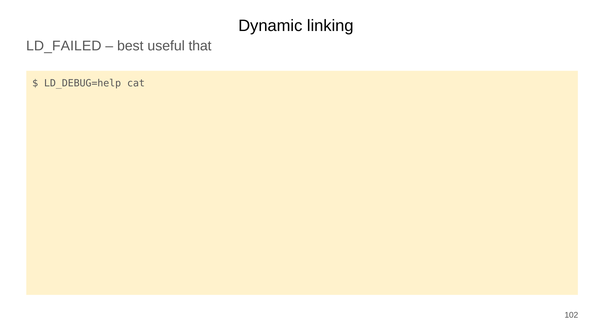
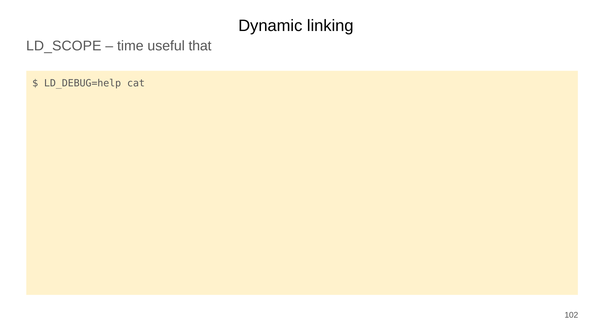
LD_FAILED: LD_FAILED -> LD_SCOPE
best: best -> time
